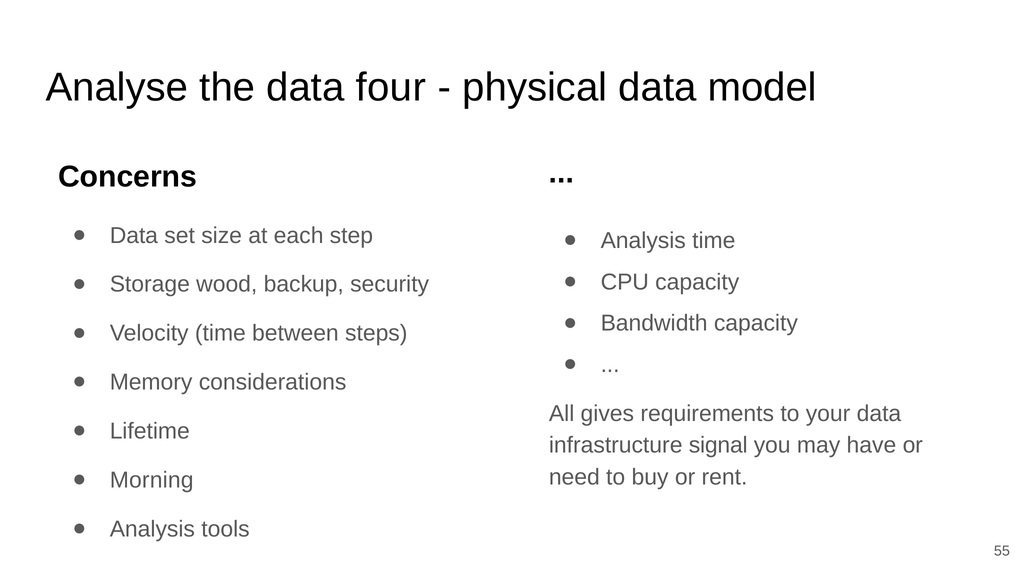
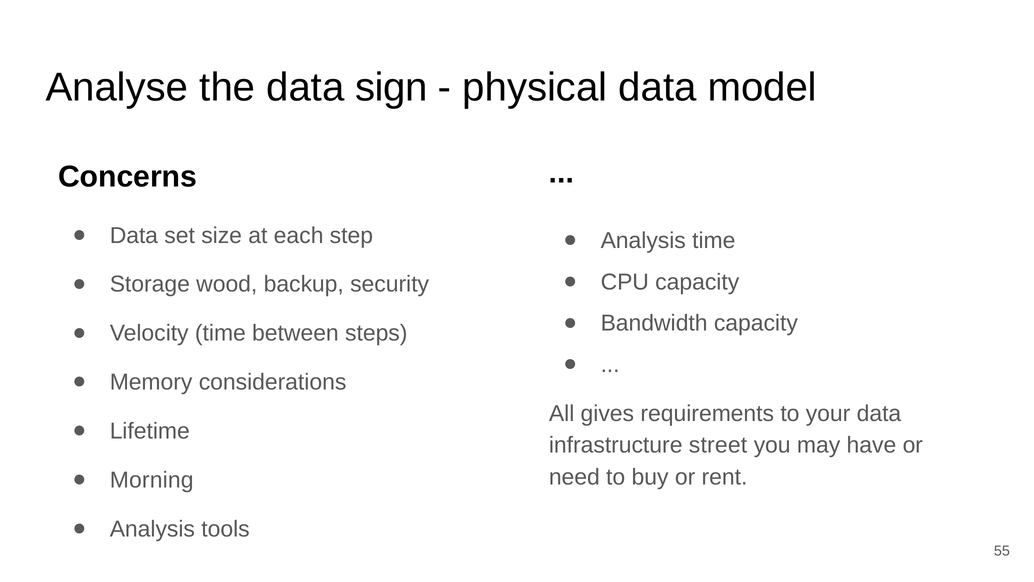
four: four -> sign
signal: signal -> street
